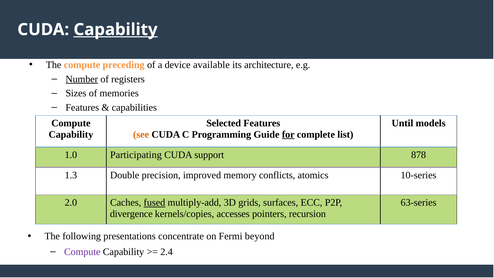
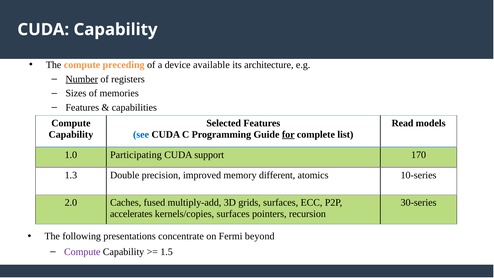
Capability at (116, 30) underline: present -> none
Until: Until -> Read
see colour: orange -> blue
878: 878 -> 170
conflicts: conflicts -> different
fused underline: present -> none
63-series: 63-series -> 30-series
divergence: divergence -> accelerates
kernels/copies accesses: accesses -> surfaces
2.4: 2.4 -> 1.5
